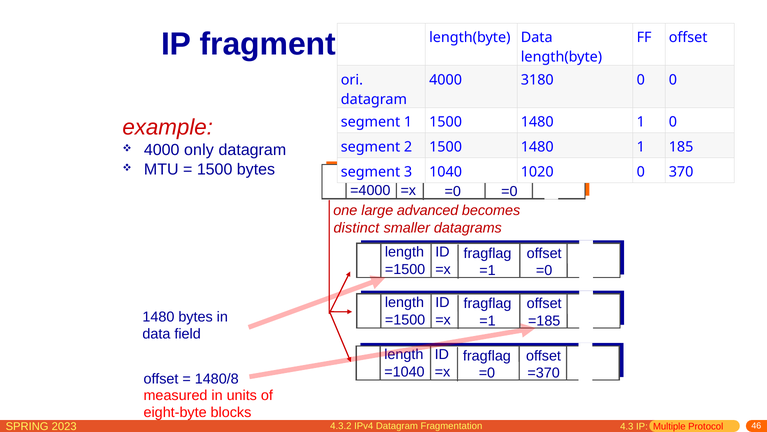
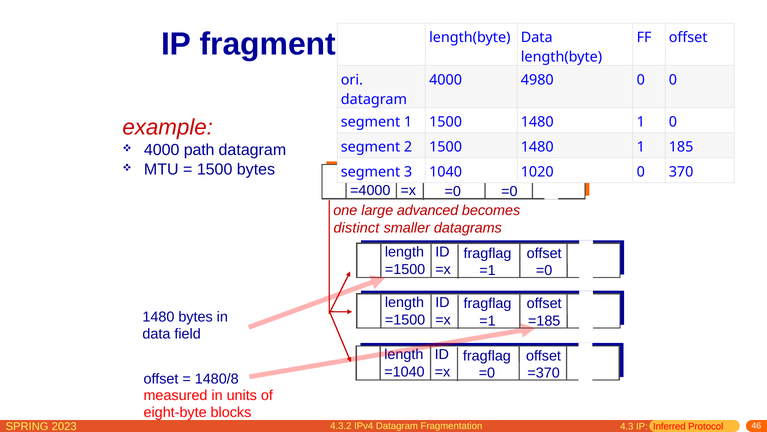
3180: 3180 -> 4980
only: only -> path
Multiple: Multiple -> Inferred
